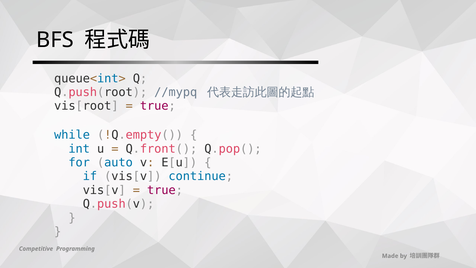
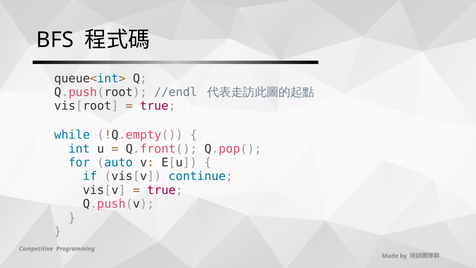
//mypq: //mypq -> //endl
